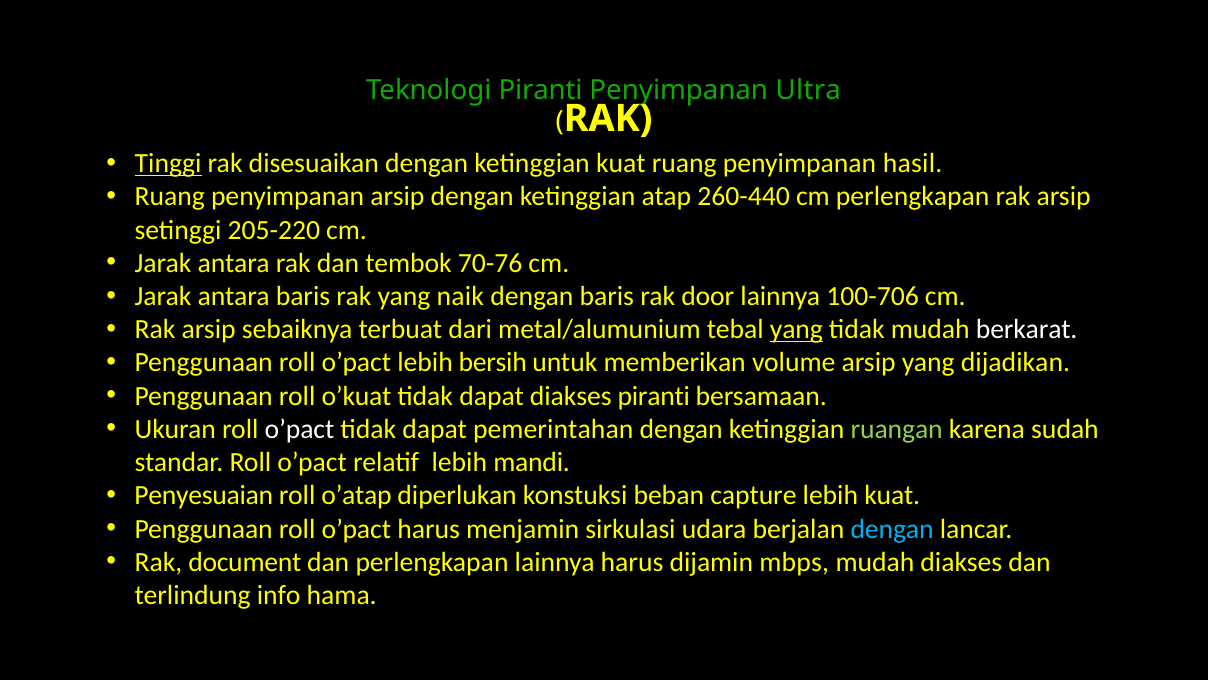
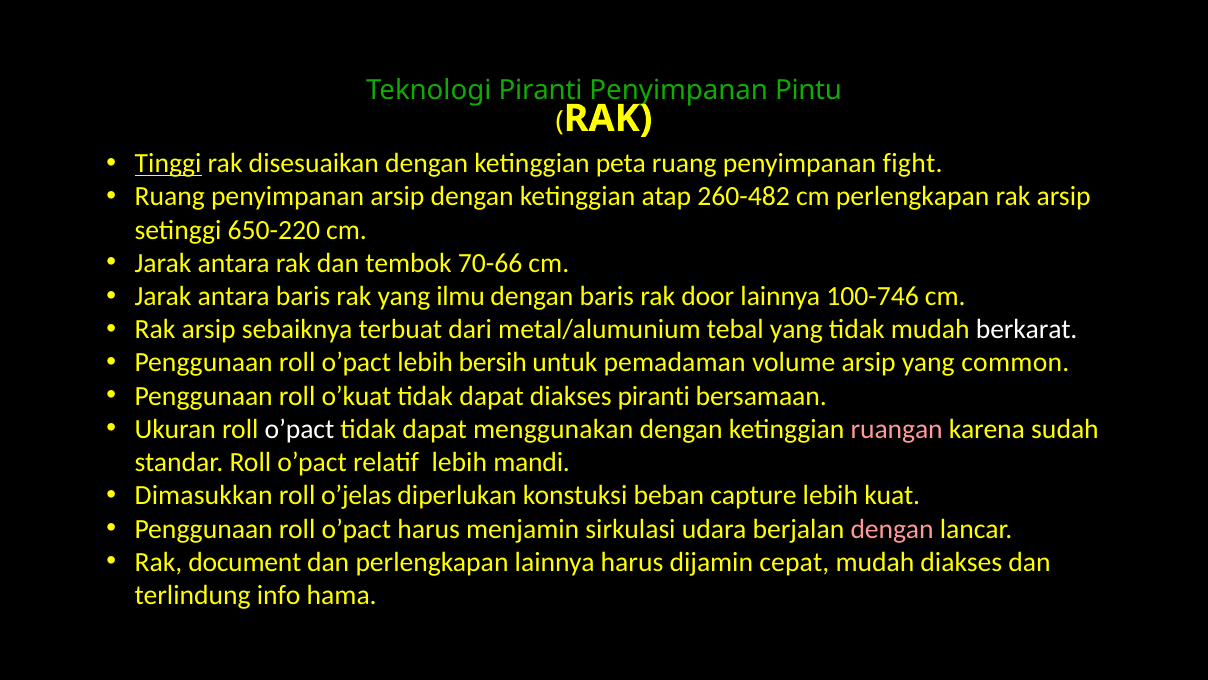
Ultra: Ultra -> Pintu
ketinggian kuat: kuat -> peta
hasil: hasil -> fight
260-440: 260-440 -> 260-482
205-220: 205-220 -> 650-220
70-76: 70-76 -> 70-66
naik: naik -> ilmu
100-706: 100-706 -> 100-746
yang at (796, 329) underline: present -> none
memberikan: memberikan -> pemadaman
dijadikan: dijadikan -> common
pemerintahan: pemerintahan -> menggunakan
ruangan colour: light green -> pink
Penyesuaian: Penyesuaian -> Dimasukkan
o’atap: o’atap -> o’jelas
dengan at (892, 529) colour: light blue -> pink
mbps: mbps -> cepat
